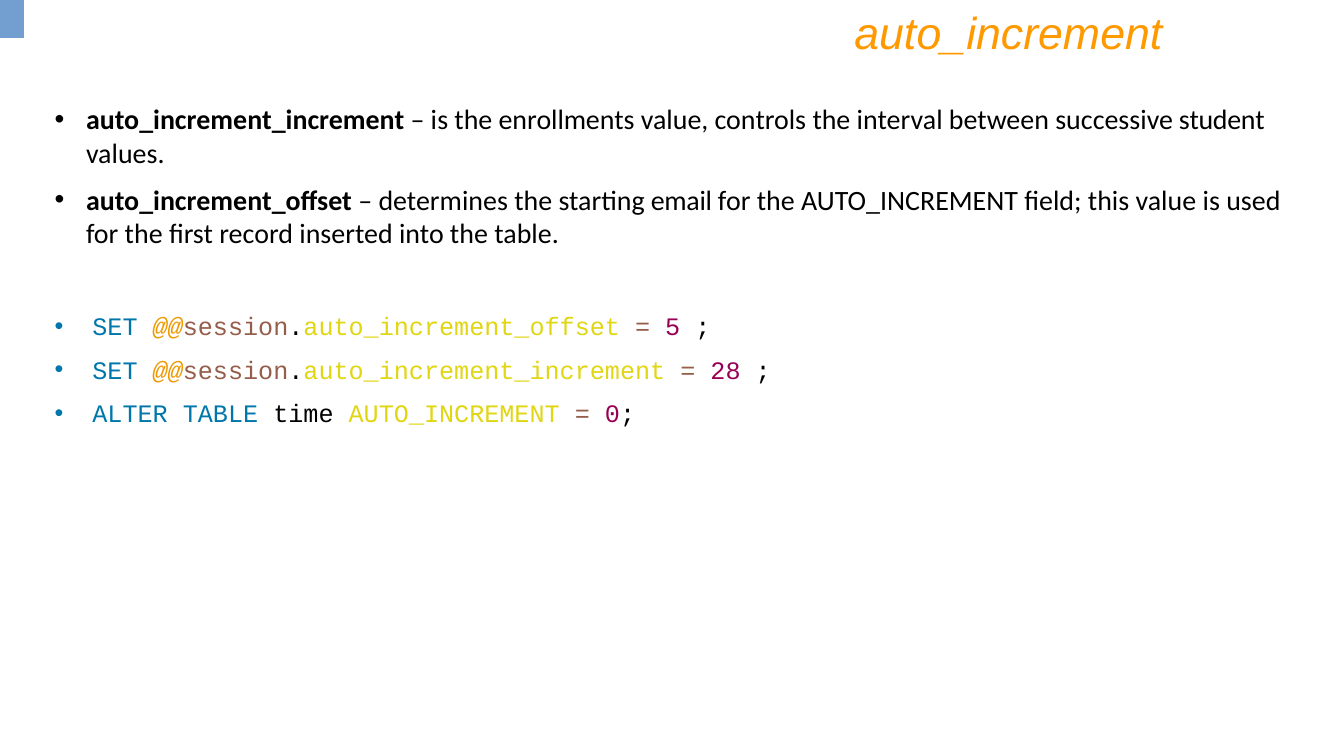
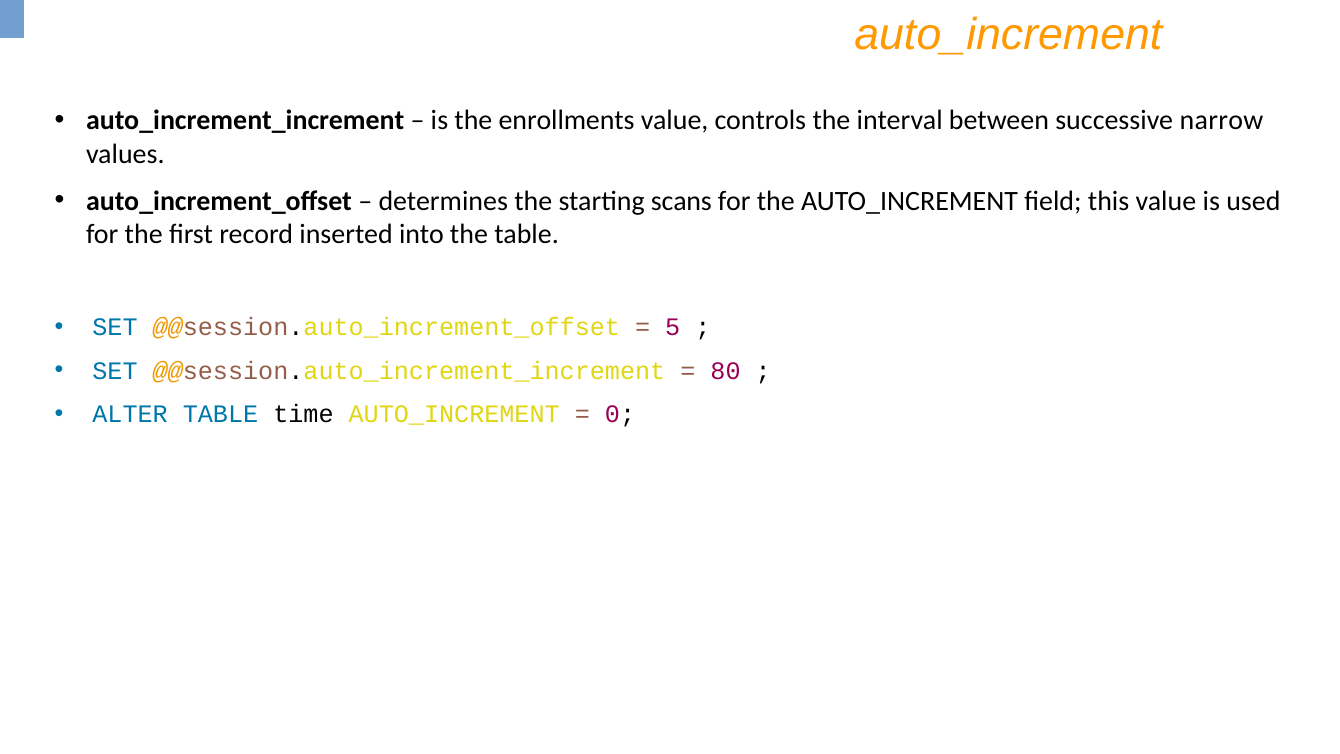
student: student -> narrow
email: email -> scans
28: 28 -> 80
